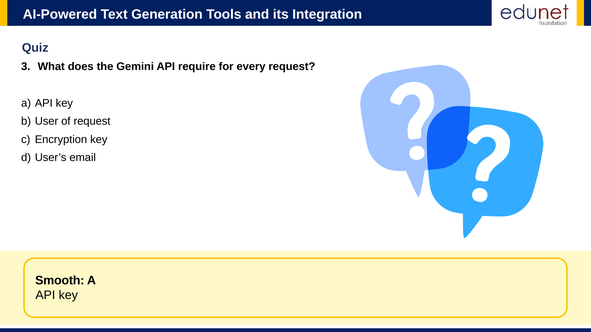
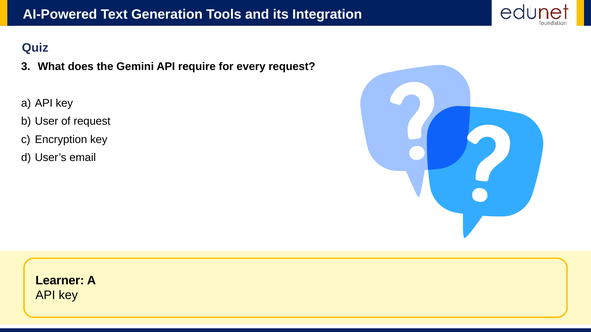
Smooth: Smooth -> Learner
